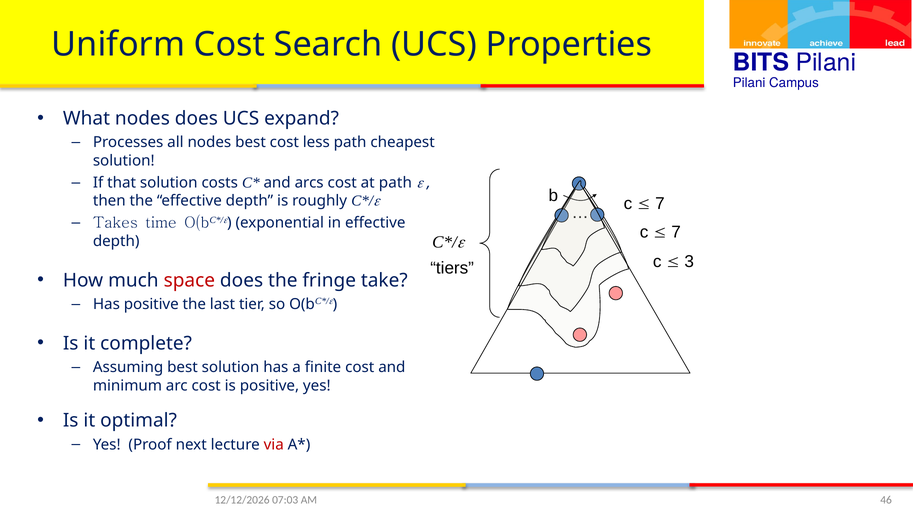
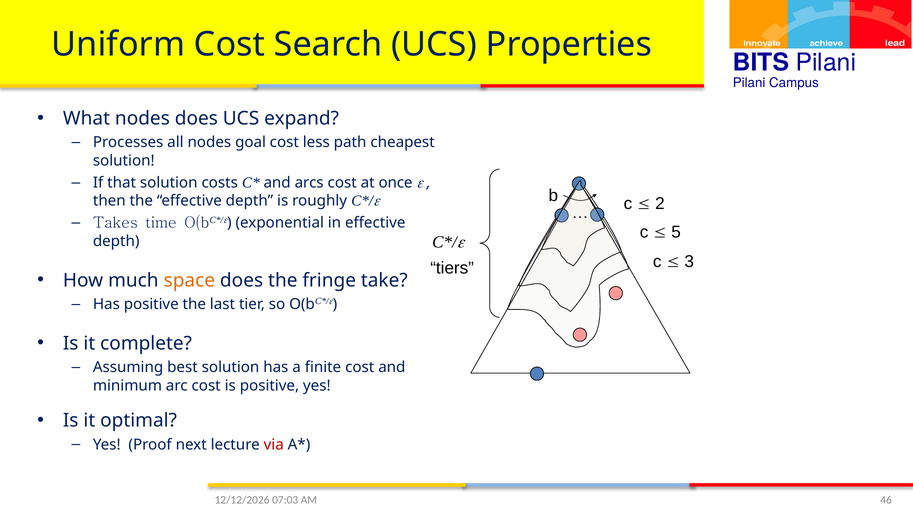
nodes best: best -> goal
at path: path -> once
7 at (660, 204): 7 -> 2
7 at (676, 232): 7 -> 5
space colour: red -> orange
